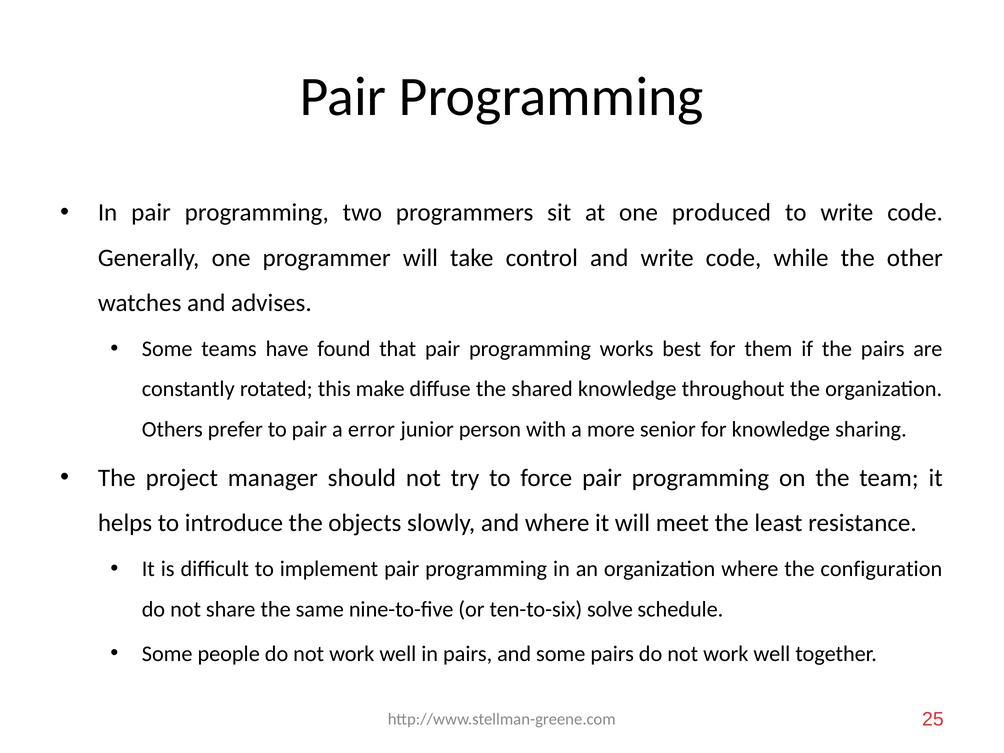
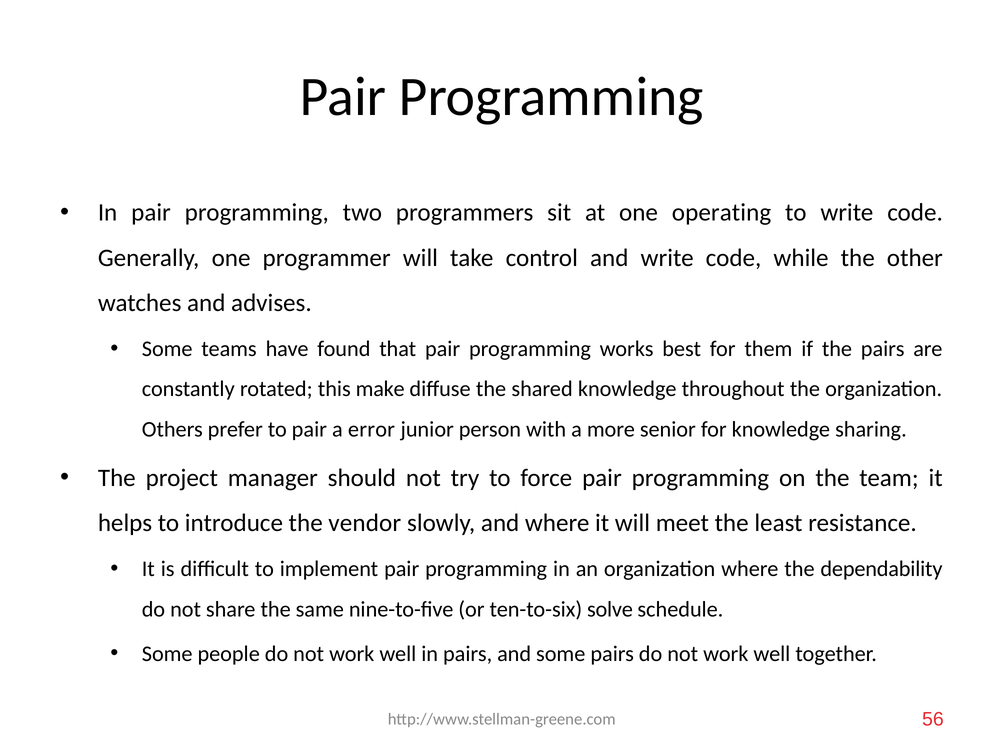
produced: produced -> operating
objects: objects -> vendor
configuration: configuration -> dependability
25: 25 -> 56
